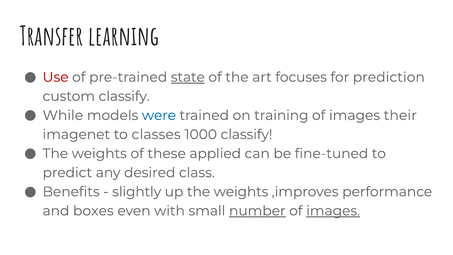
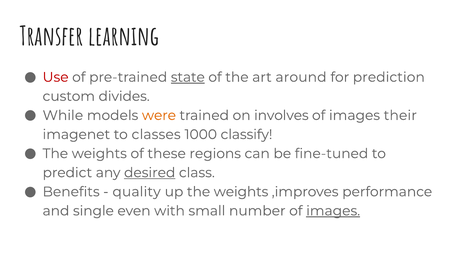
focuses: focuses -> around
custom classify: classify -> divides
were colour: blue -> orange
training: training -> involves
applied: applied -> regions
desired underline: none -> present
slightly: slightly -> quality
boxes: boxes -> single
number underline: present -> none
